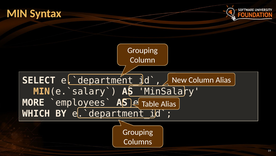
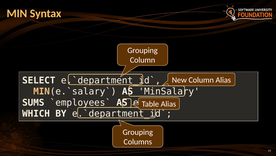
MORE: MORE -> SUMS
